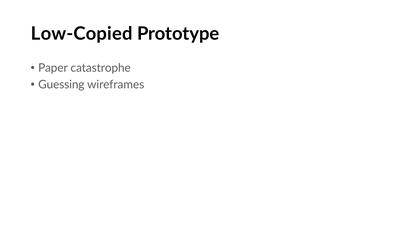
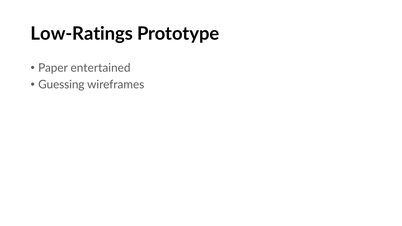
Low-Copied: Low-Copied -> Low-Ratings
catastrophe: catastrophe -> entertained
